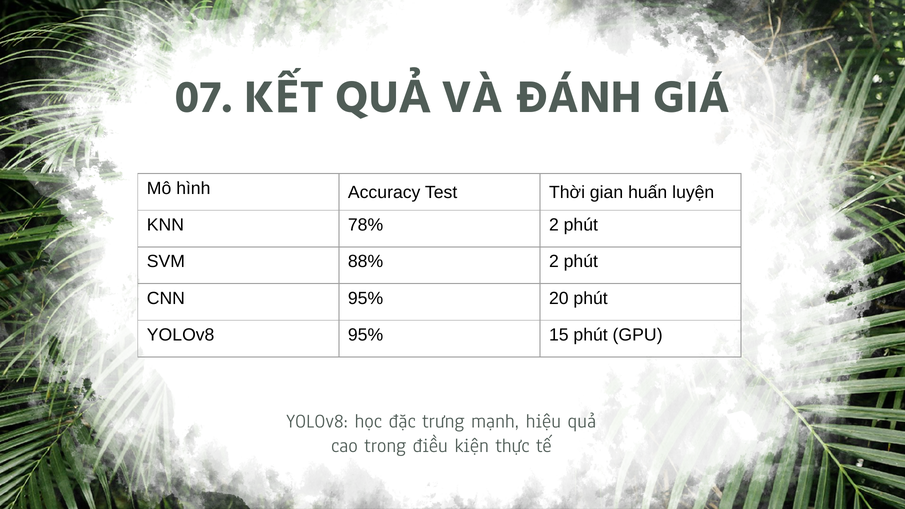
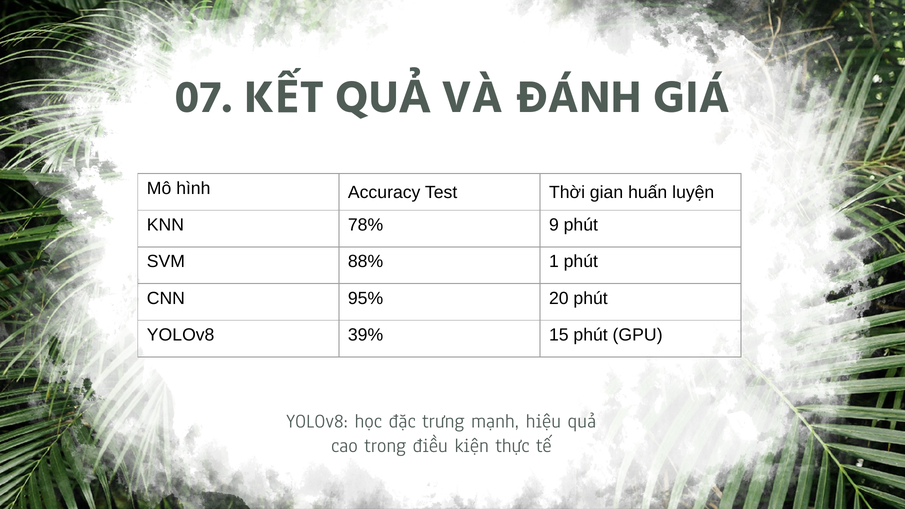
78% 2: 2 -> 9
88% 2: 2 -> 1
YOLOv8 95%: 95% -> 39%
